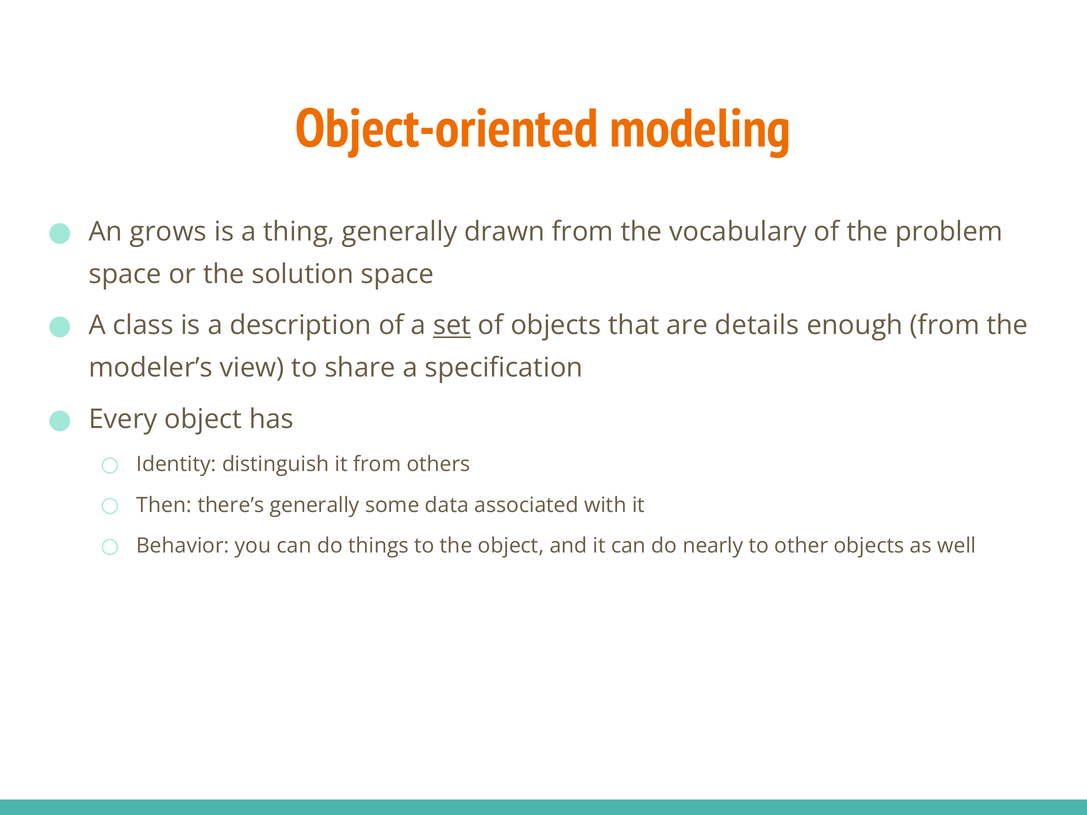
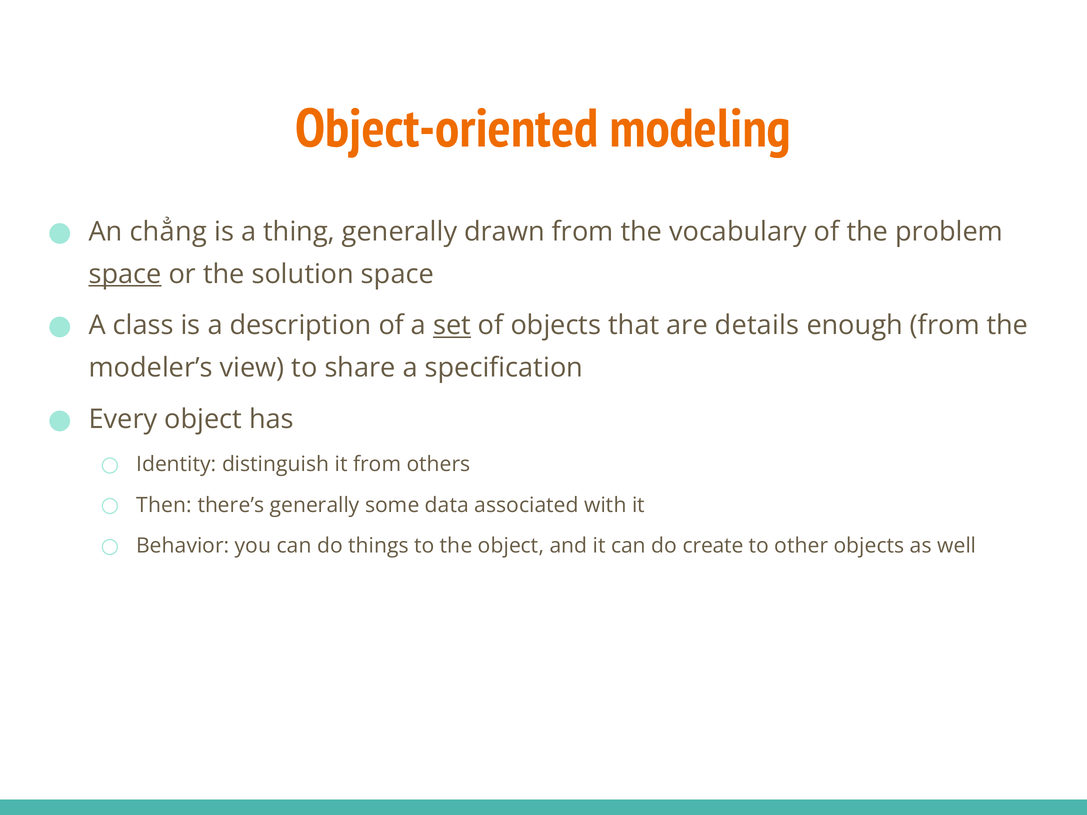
grows: grows -> chẳng
space at (125, 274) underline: none -> present
nearly: nearly -> create
